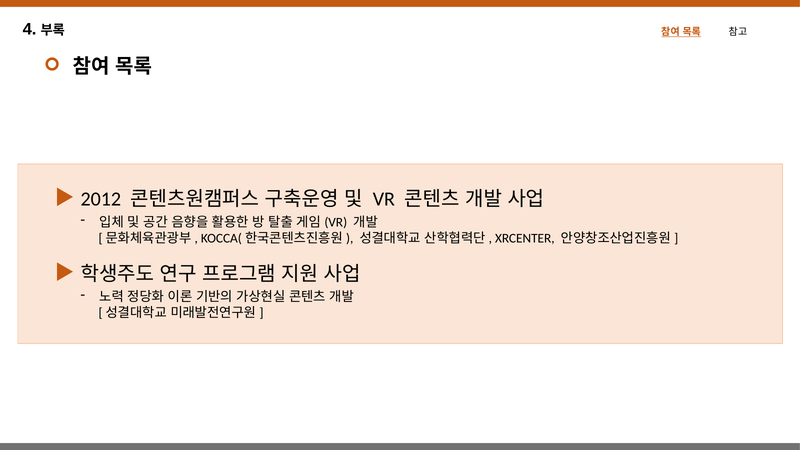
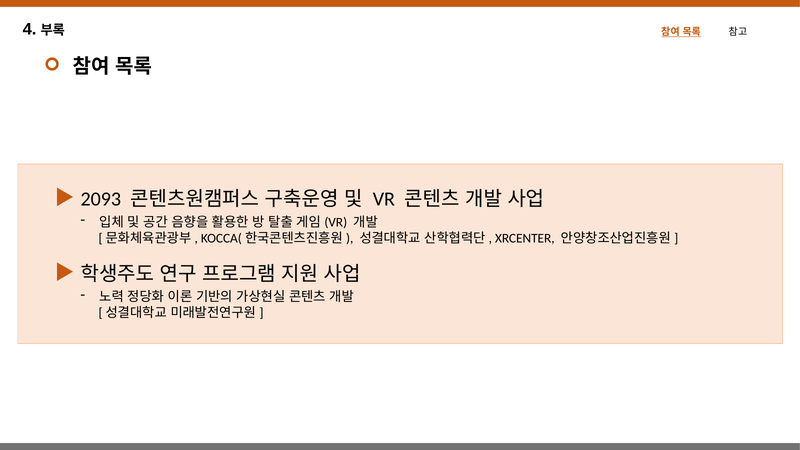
2012: 2012 -> 2093
